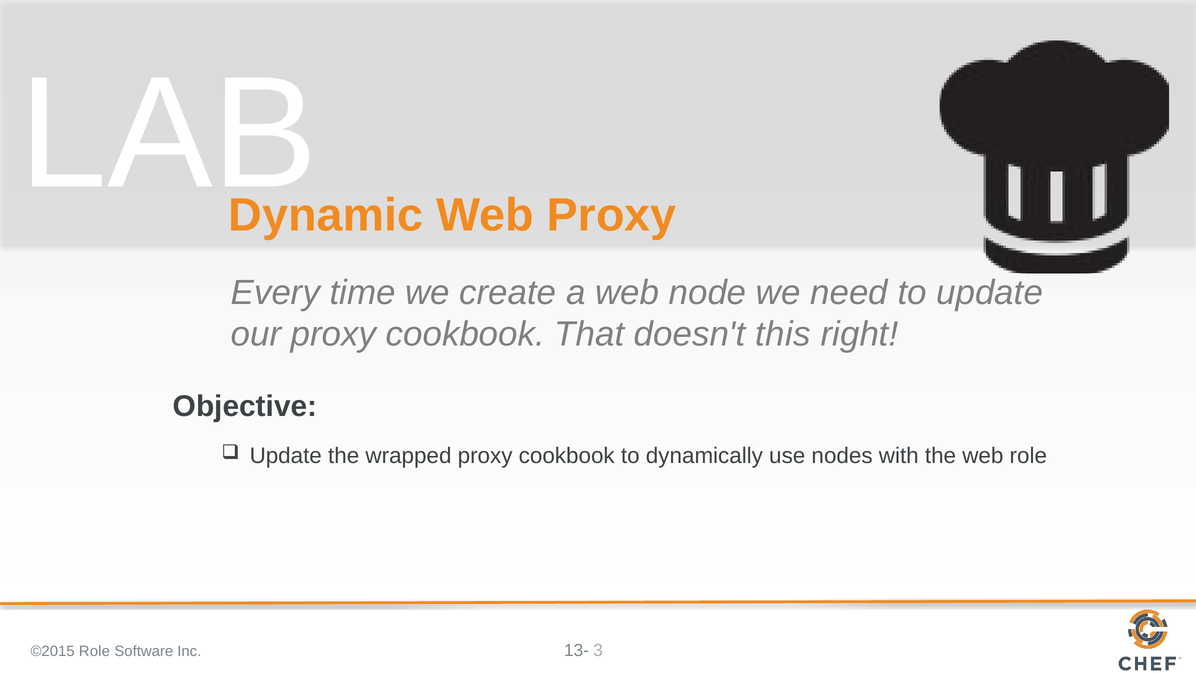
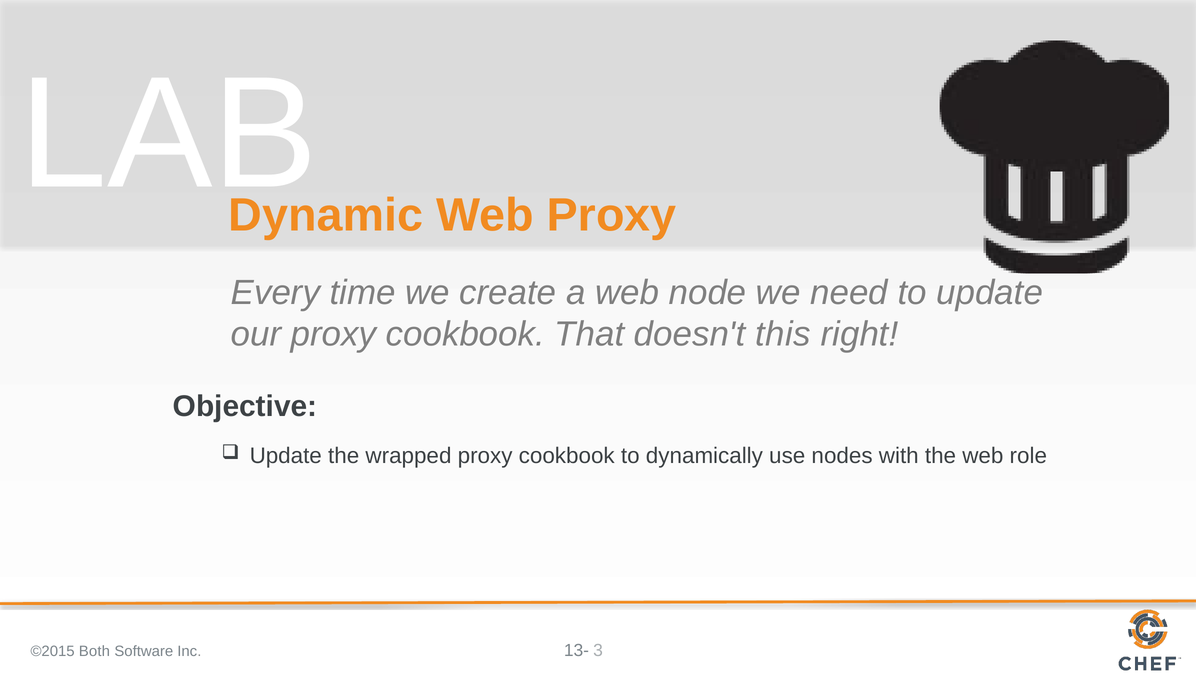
©2015 Role: Role -> Both
